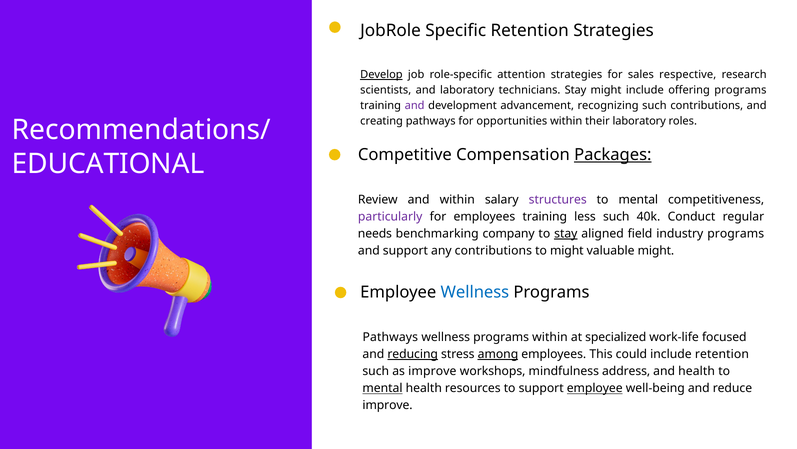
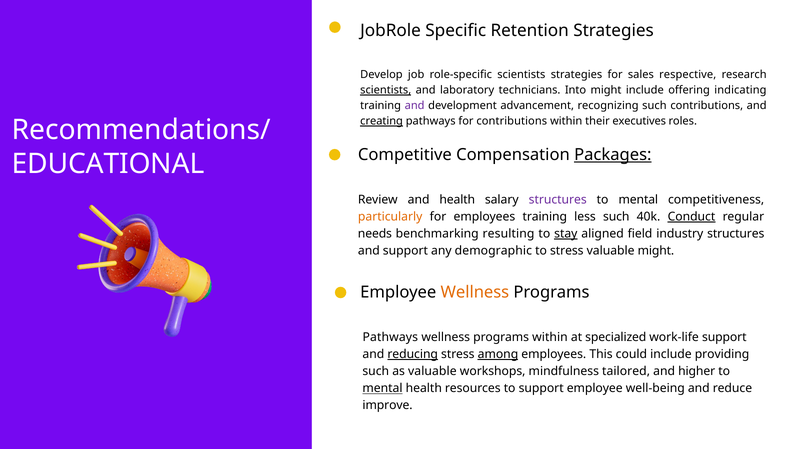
Develop underline: present -> none
role-specific attention: attention -> scientists
scientists at (386, 90) underline: none -> present
technicians Stay: Stay -> Into
offering programs: programs -> indicating
creating underline: none -> present
for opportunities: opportunities -> contributions
their laboratory: laboratory -> executives
and within: within -> health
particularly colour: purple -> orange
Conduct underline: none -> present
company: company -> resulting
industry programs: programs -> structures
any contributions: contributions -> demographic
to might: might -> stress
Wellness at (475, 292) colour: blue -> orange
work-life focused: focused -> support
include retention: retention -> providing
as improve: improve -> valuable
address: address -> tailored
and health: health -> higher
employee at (595, 388) underline: present -> none
